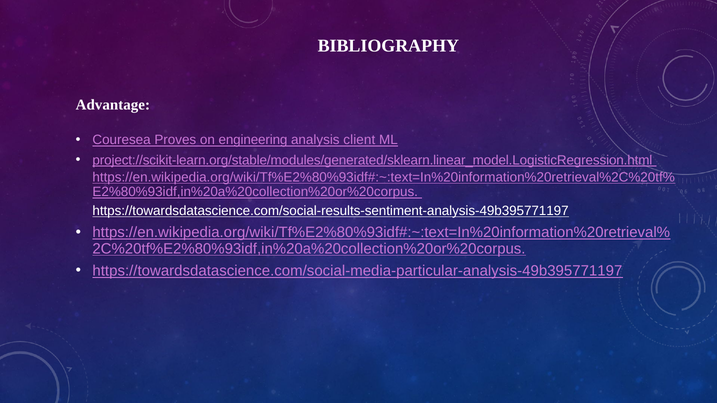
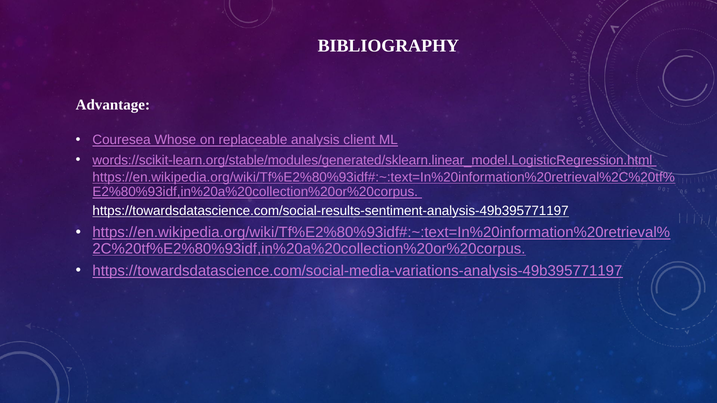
Proves: Proves -> Whose
engineering: engineering -> replaceable
project://scikit-learn.org/stable/modules/generated/sklearn.linear_model.LogisticRegression.html: project://scikit-learn.org/stable/modules/generated/sklearn.linear_model.LogisticRegression.html -> words://scikit-learn.org/stable/modules/generated/sklearn.linear_model.LogisticRegression.html
https://towardsdatascience.com/social-media-particular-analysis-49b395771197: https://towardsdatascience.com/social-media-particular-analysis-49b395771197 -> https://towardsdatascience.com/social-media-variations-analysis-49b395771197
